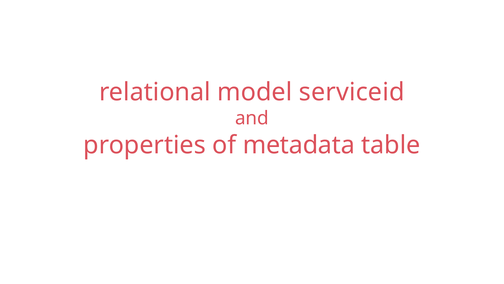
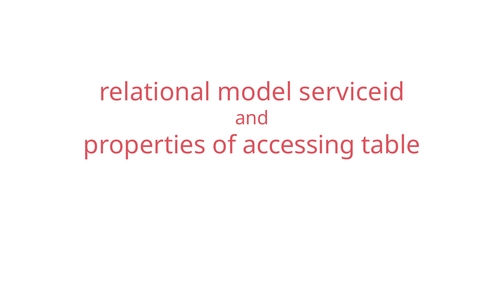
metadata: metadata -> accessing
